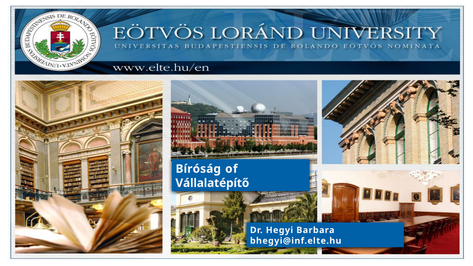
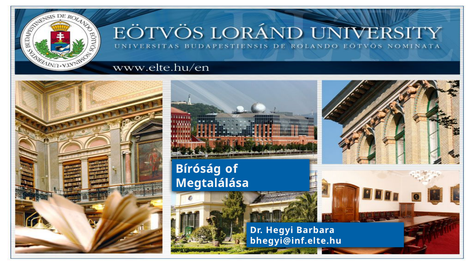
Vállalatépítő: Vállalatépítő -> Megtalálása
